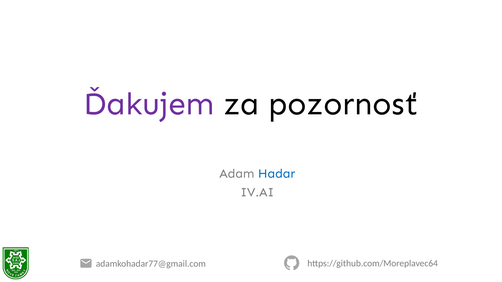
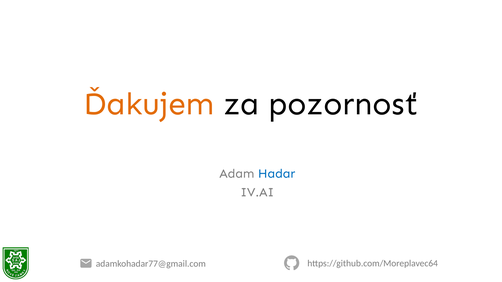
Ďakujem colour: purple -> orange
